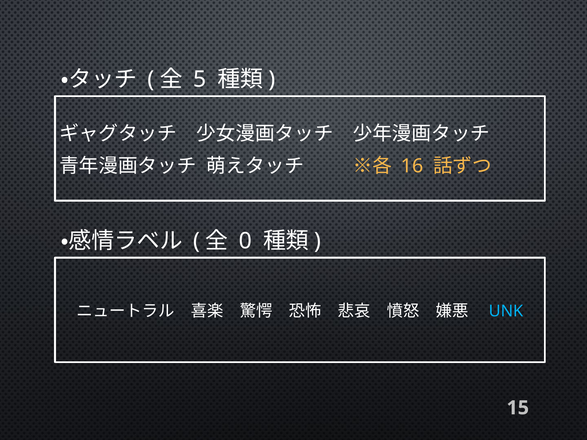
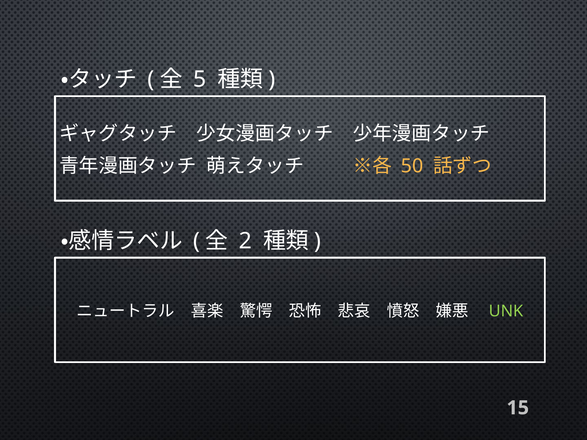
16: 16 -> 50
0: 0 -> 2
UNK colour: light blue -> light green
